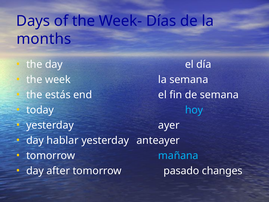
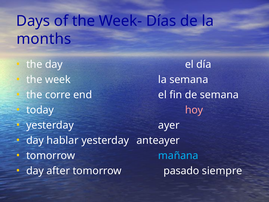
estás: estás -> corre
hoy colour: light blue -> pink
changes: changes -> siempre
